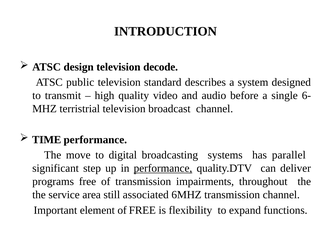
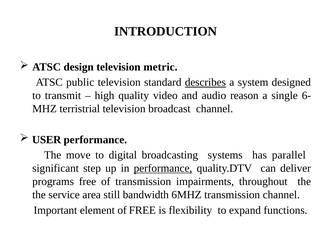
decode: decode -> metric
describes underline: none -> present
before: before -> reason
TIME: TIME -> USER
associated: associated -> bandwidth
